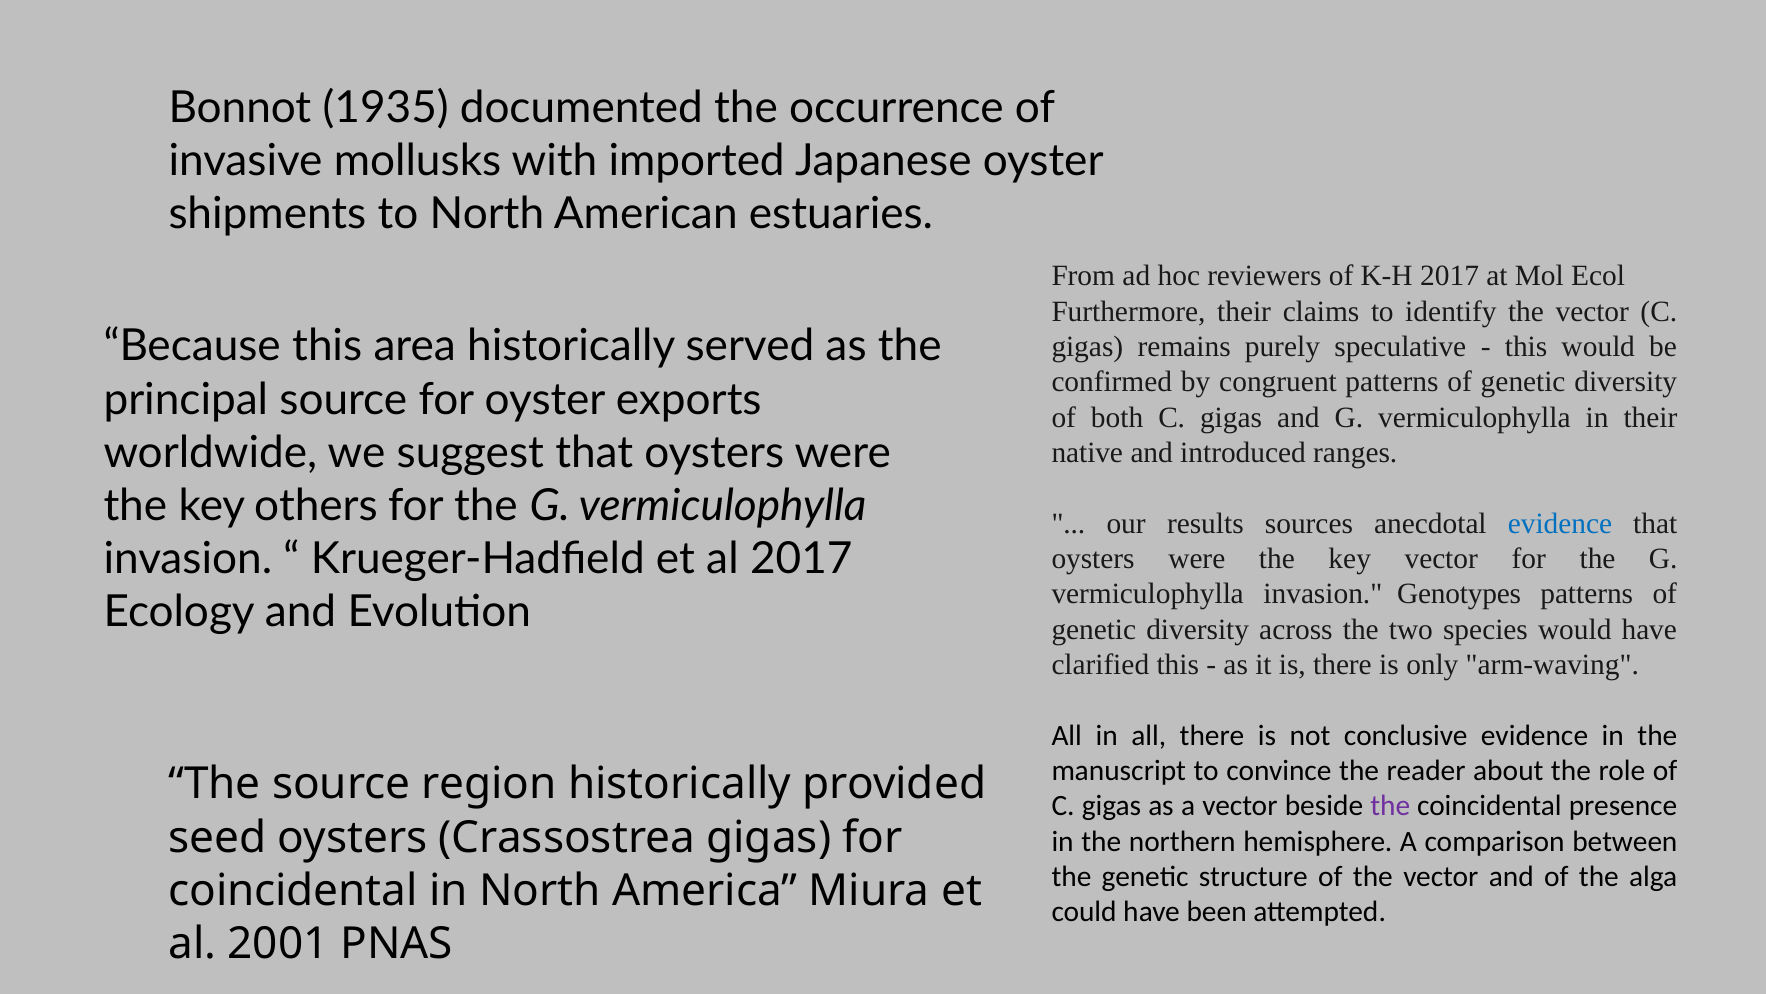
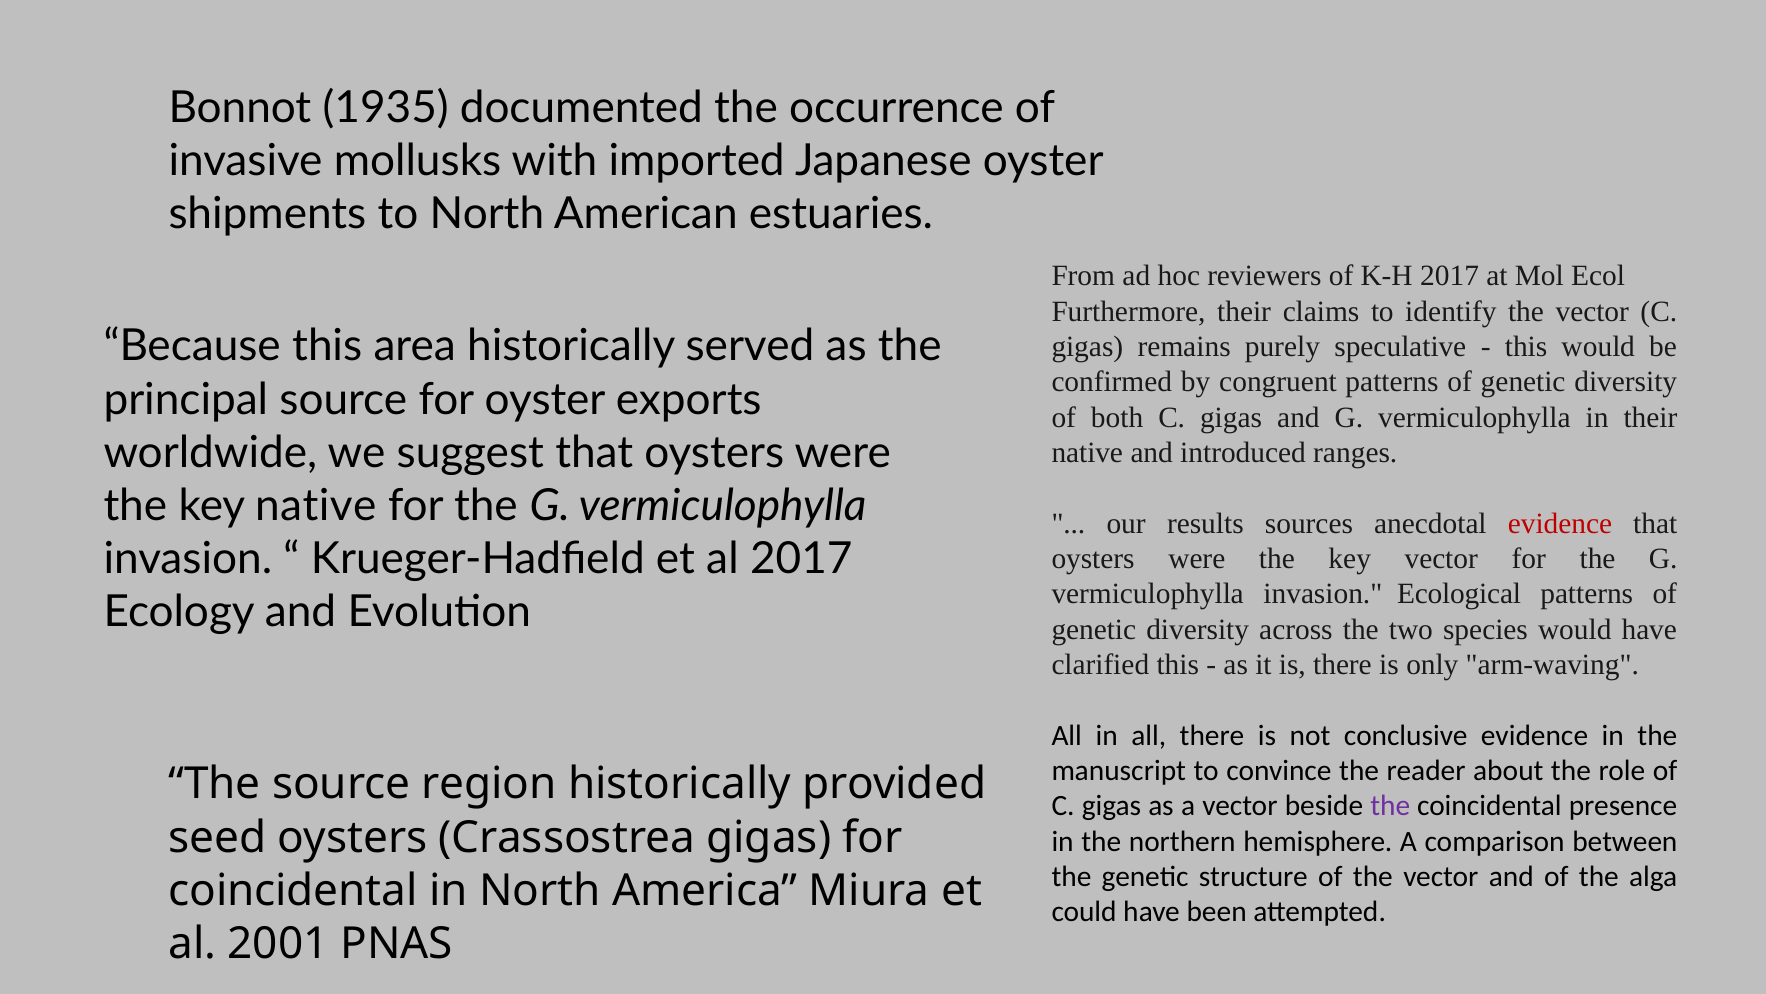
key others: others -> native
evidence at (1560, 523) colour: blue -> red
Genotypes: Genotypes -> Ecological
